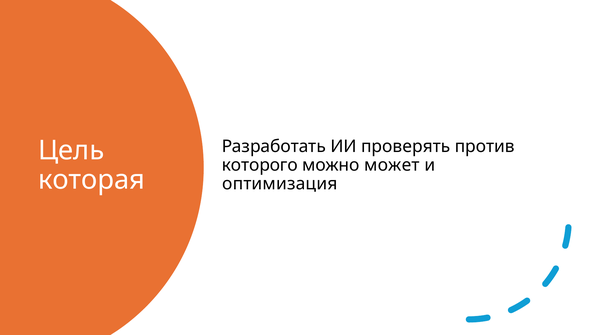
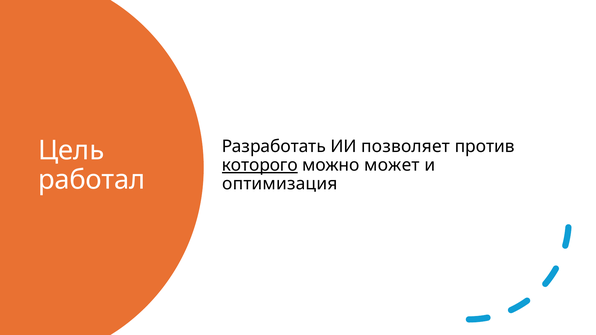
проверять: проверять -> позволяет
которого underline: none -> present
которая: которая -> работал
